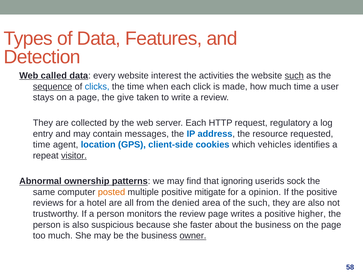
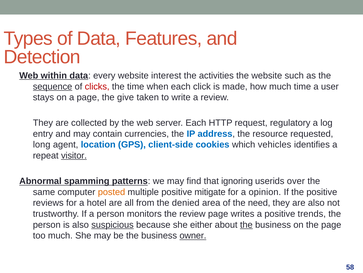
called: called -> within
such at (294, 75) underline: present -> none
clicks colour: blue -> red
messages: messages -> currencies
time at (42, 144): time -> long
ownership: ownership -> spamming
sock: sock -> over
the such: such -> need
higher: higher -> trends
suspicious underline: none -> present
faster: faster -> either
the at (246, 224) underline: none -> present
